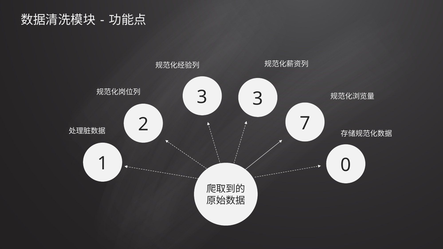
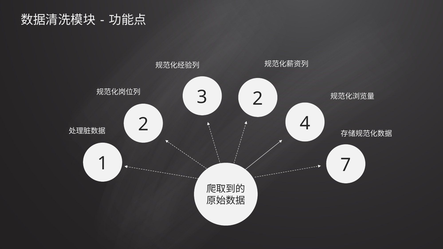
3 3: 3 -> 2
7: 7 -> 4
0: 0 -> 7
